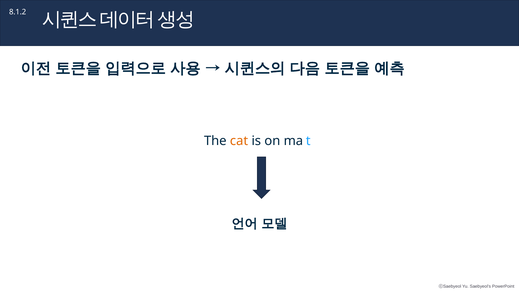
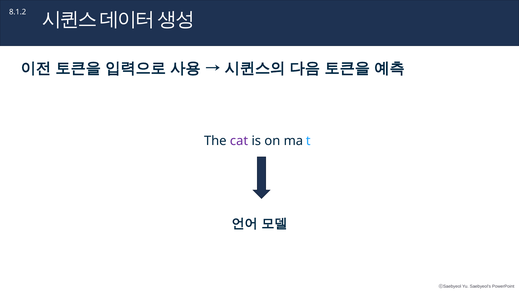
cat colour: orange -> purple
